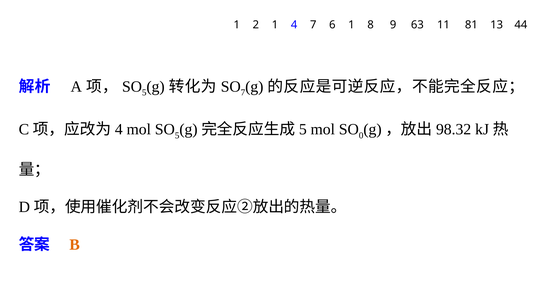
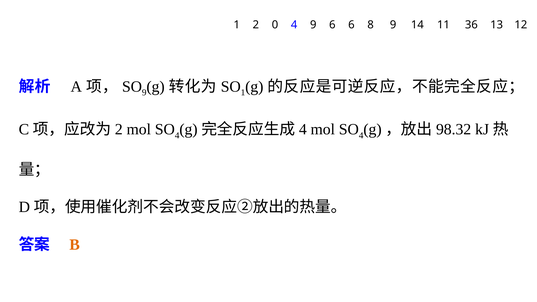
2 1: 1 -> 0
4 7: 7 -> 9
6 1: 1 -> 6
63: 63 -> 14
81: 81 -> 36
44: 44 -> 12
5 at (144, 93): 5 -> 9
7 at (243, 93): 7 -> 1
4 at (119, 129): 4 -> 2
5 at (177, 135): 5 -> 4
5 at (303, 129): 5 -> 4
0 at (361, 135): 0 -> 4
